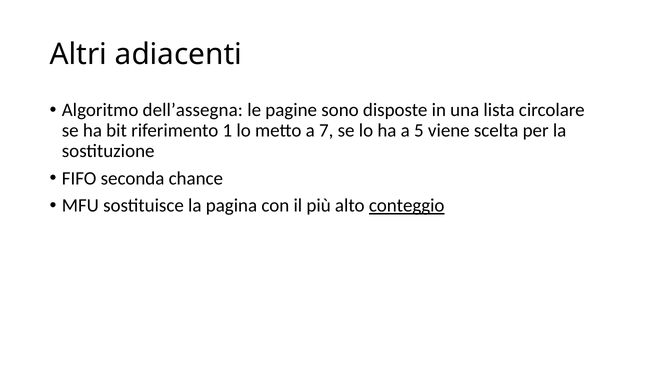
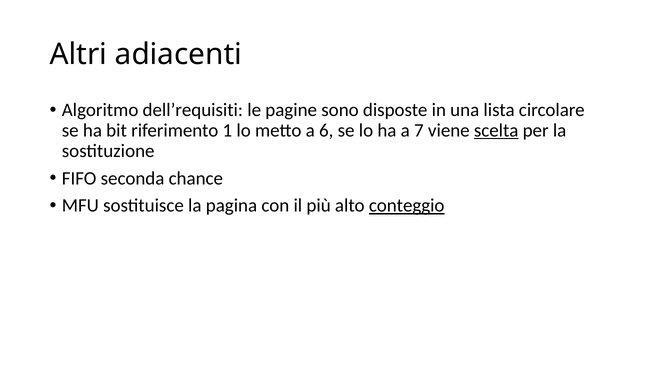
dell’assegna: dell’assegna -> dell’requisiti
7: 7 -> 6
5: 5 -> 7
scelta underline: none -> present
